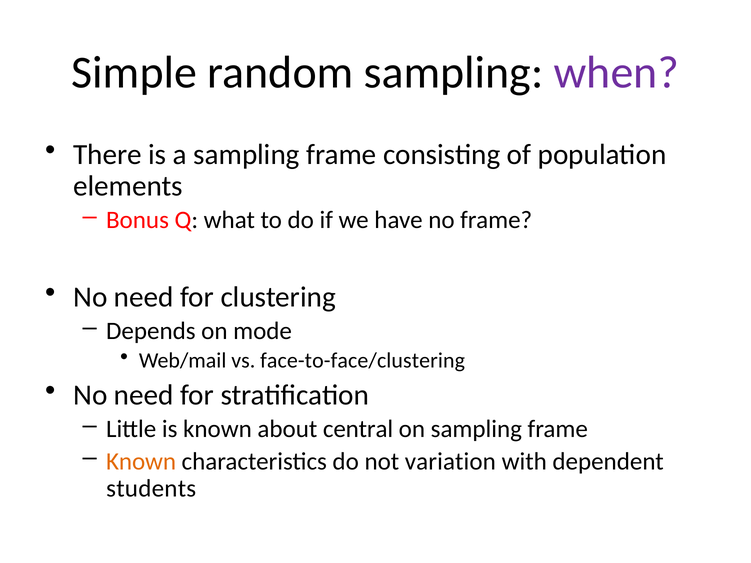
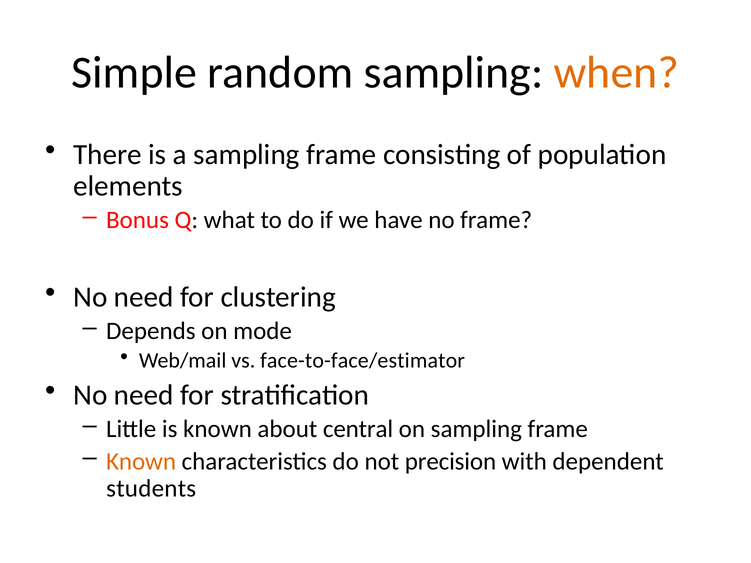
when colour: purple -> orange
face-to-face/clustering: face-to-face/clustering -> face-to-face/estimator
variation: variation -> precision
